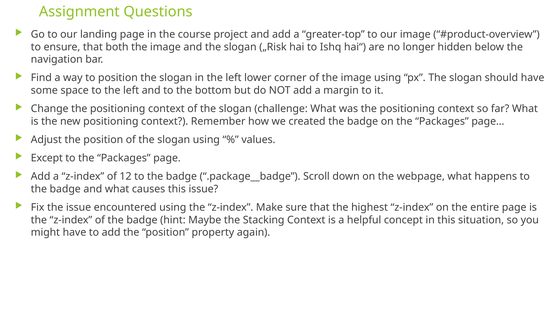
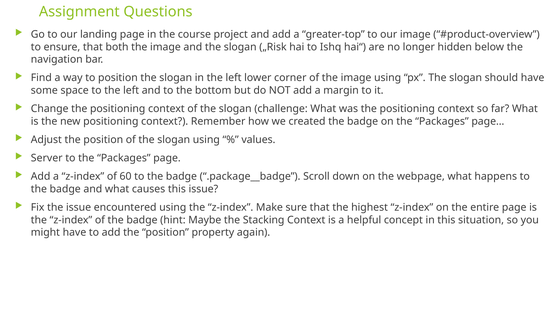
Except: Except -> Server
12: 12 -> 60
